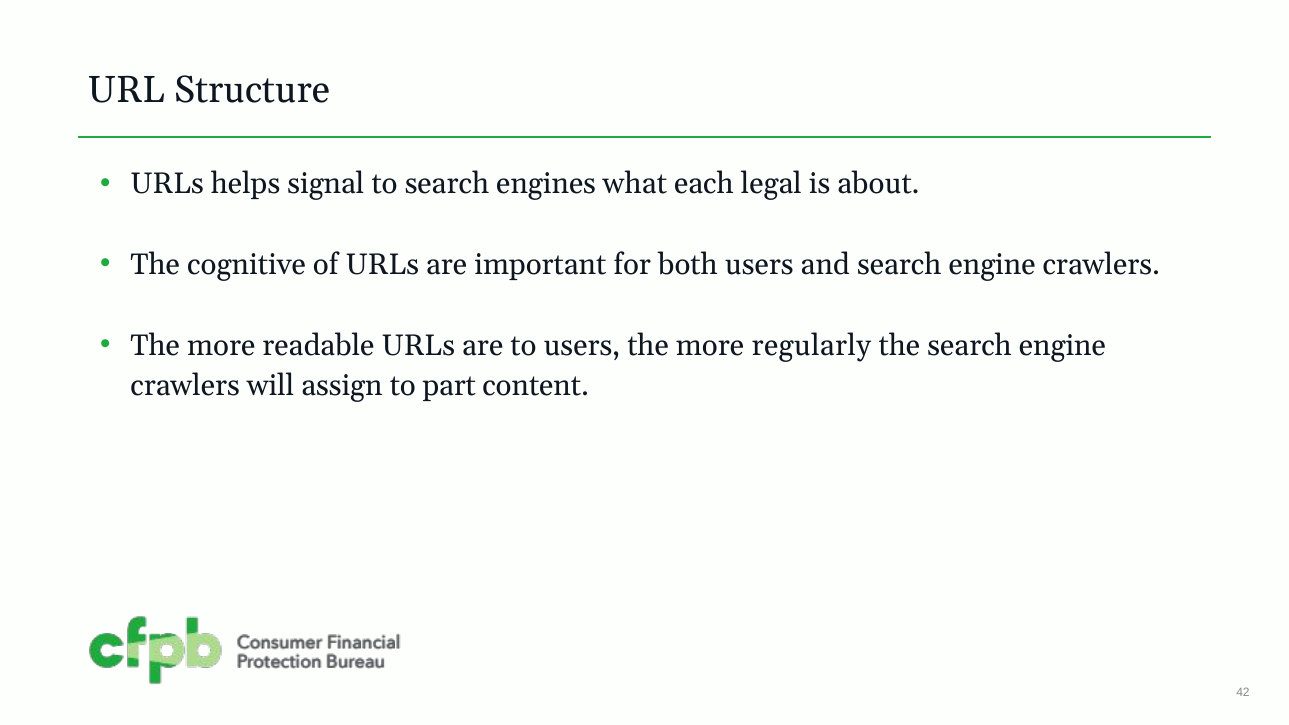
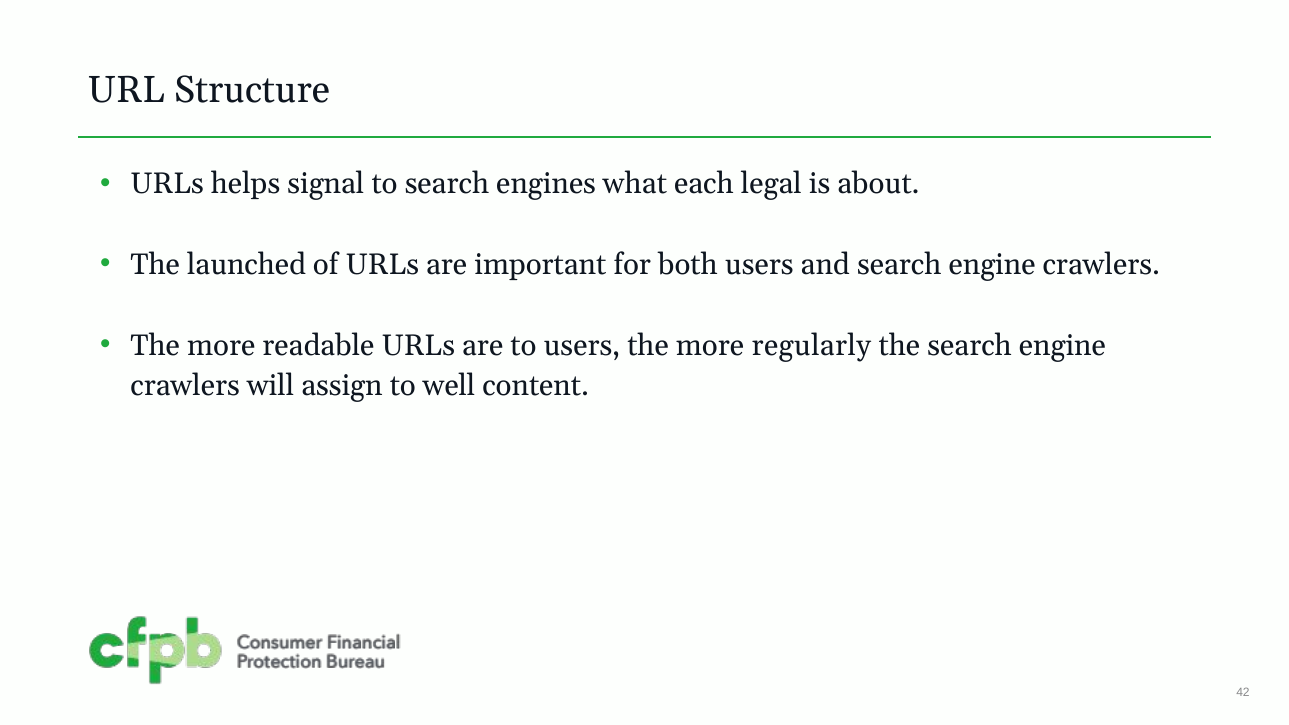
cognitive: cognitive -> launched
part: part -> well
